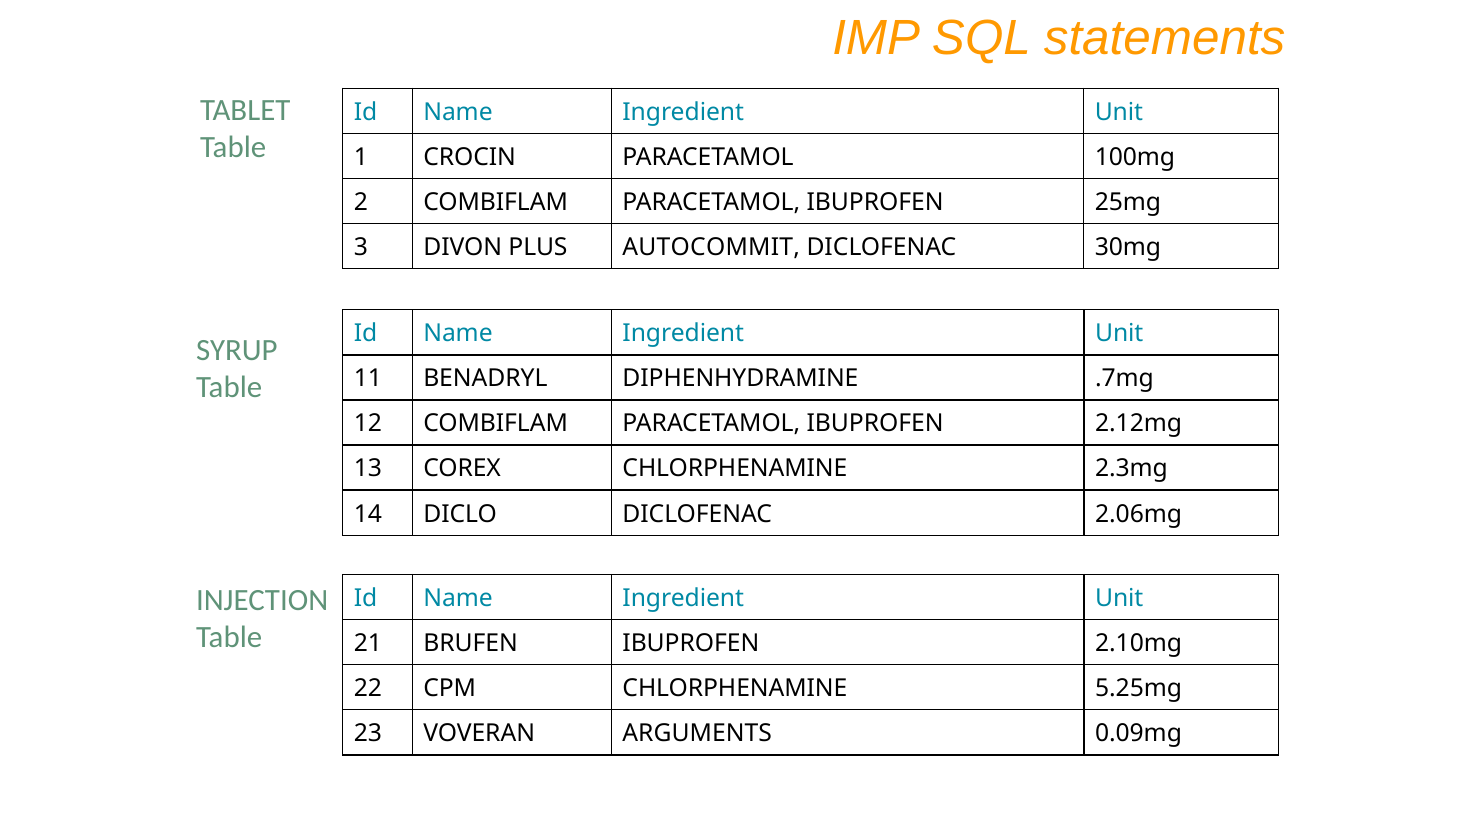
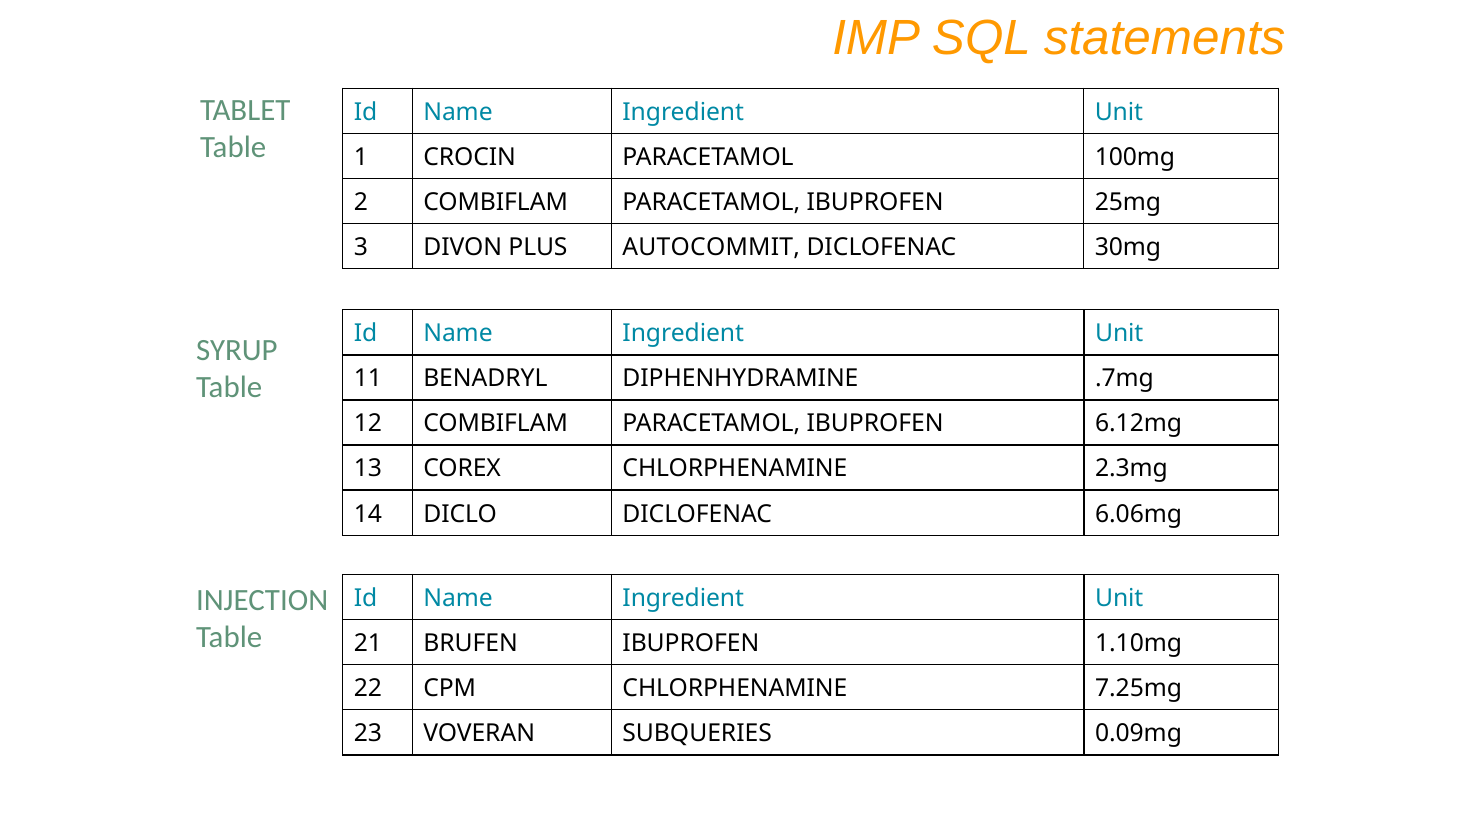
2.12mg: 2.12mg -> 6.12mg
2.06mg: 2.06mg -> 6.06mg
2.10mg: 2.10mg -> 1.10mg
5.25mg: 5.25mg -> 7.25mg
ARGUMENTS: ARGUMENTS -> SUBQUERIES
